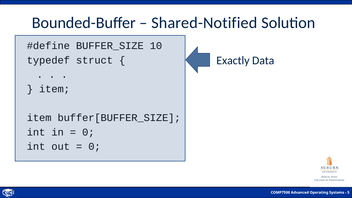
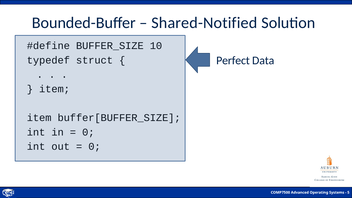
Exactly: Exactly -> Perfect
